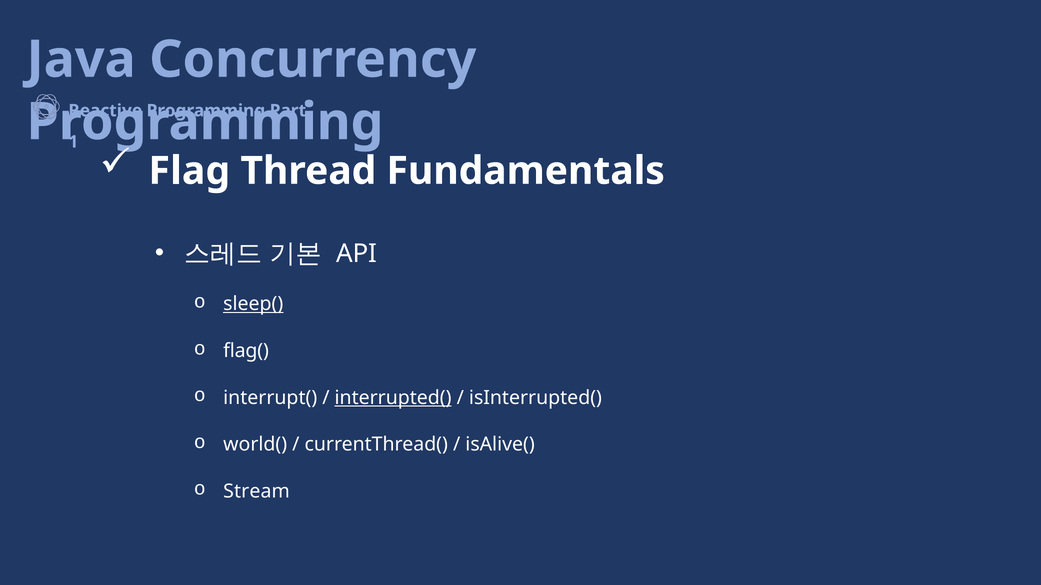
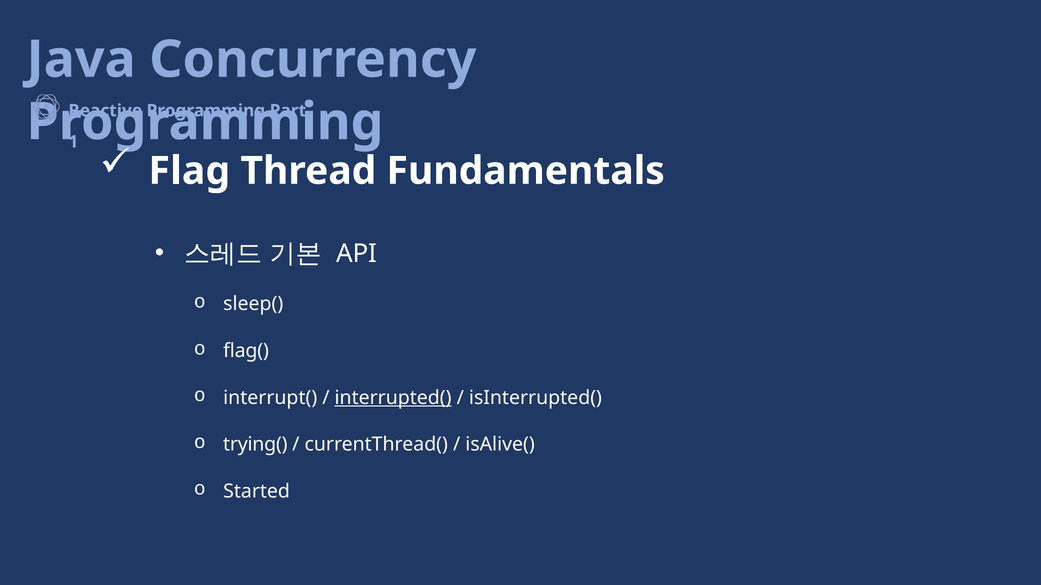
sleep( underline: present -> none
world(: world( -> trying(
Stream: Stream -> Started
